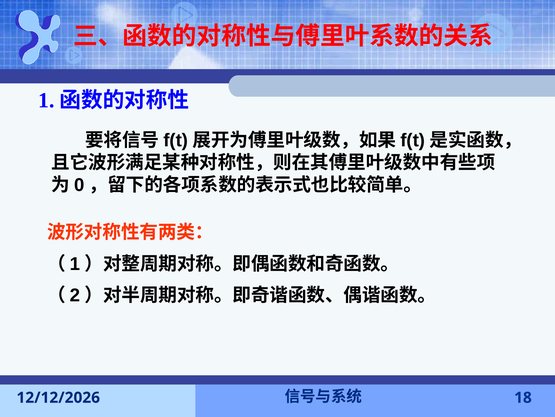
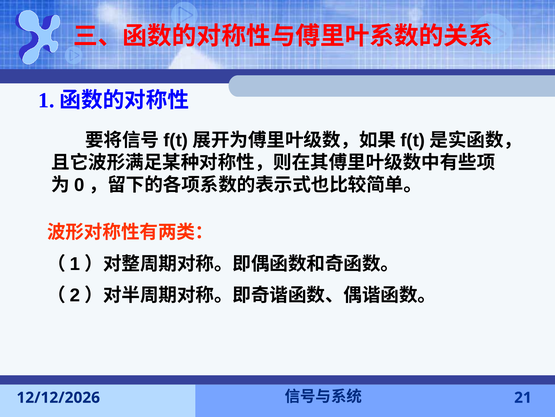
18: 18 -> 21
